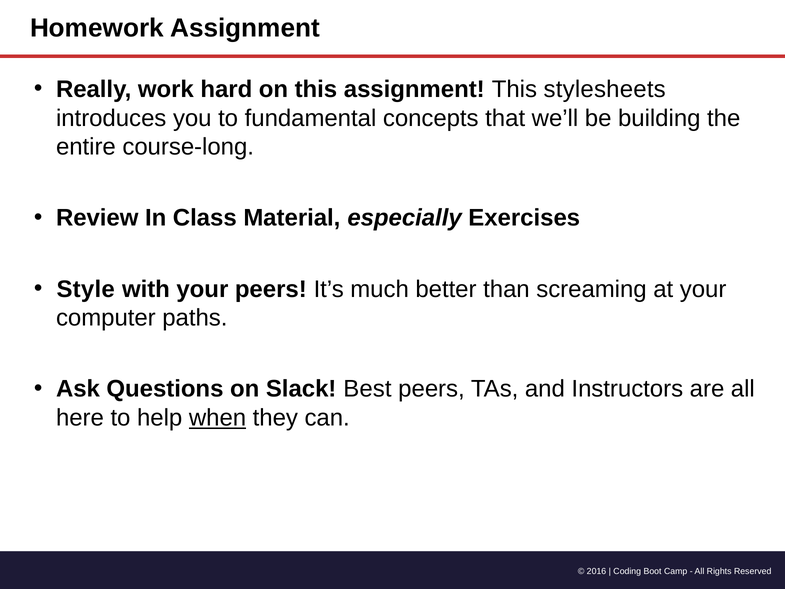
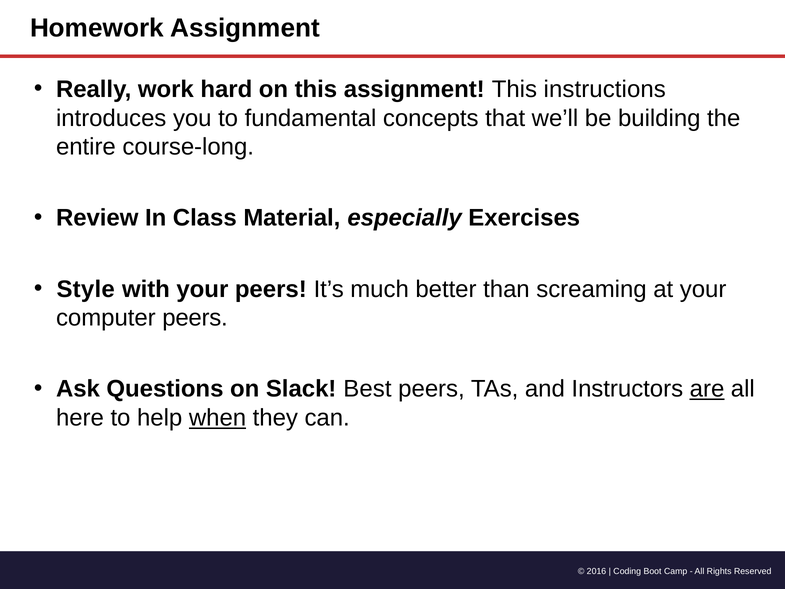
stylesheets: stylesheets -> instructions
computer paths: paths -> peers
are underline: none -> present
